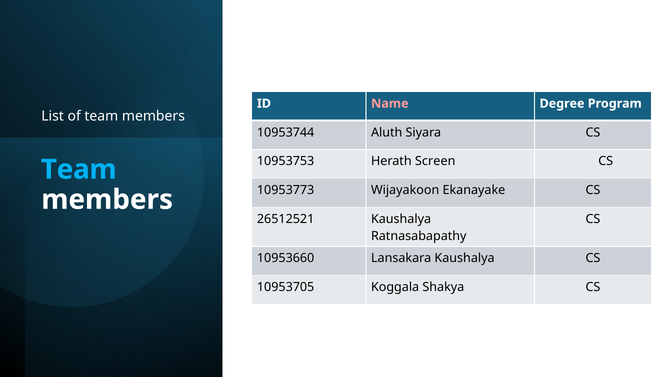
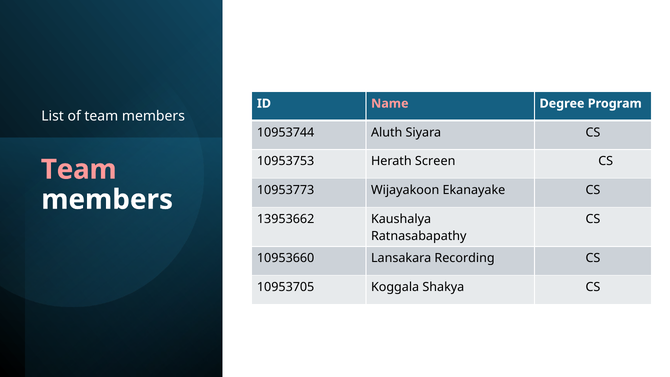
Team at (79, 169) colour: light blue -> pink
26512521: 26512521 -> 13953662
Lansakara Kaushalya: Kaushalya -> Recording
